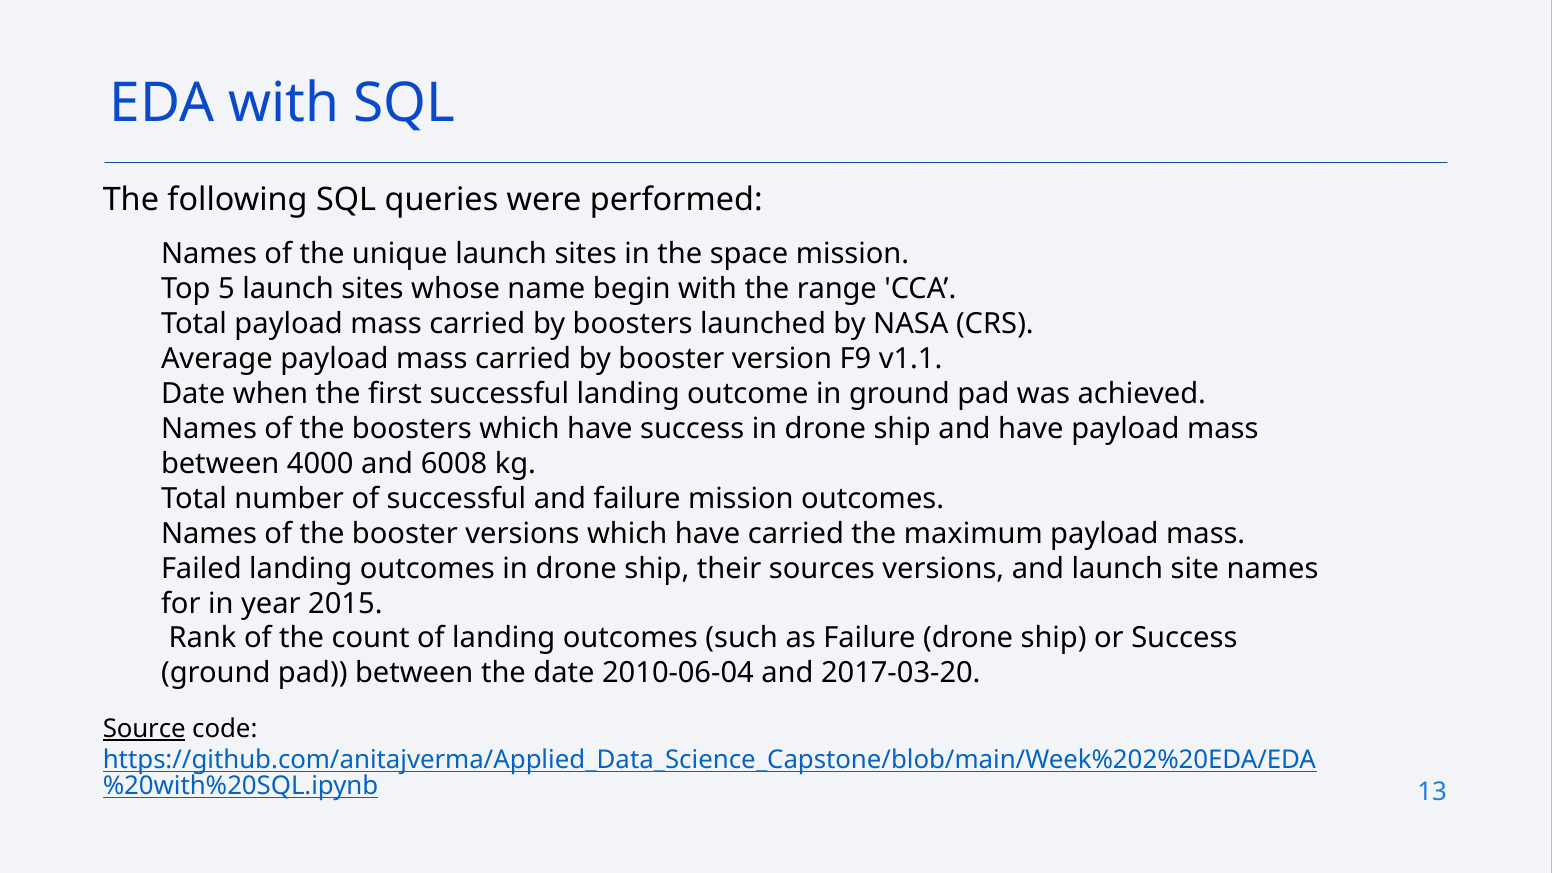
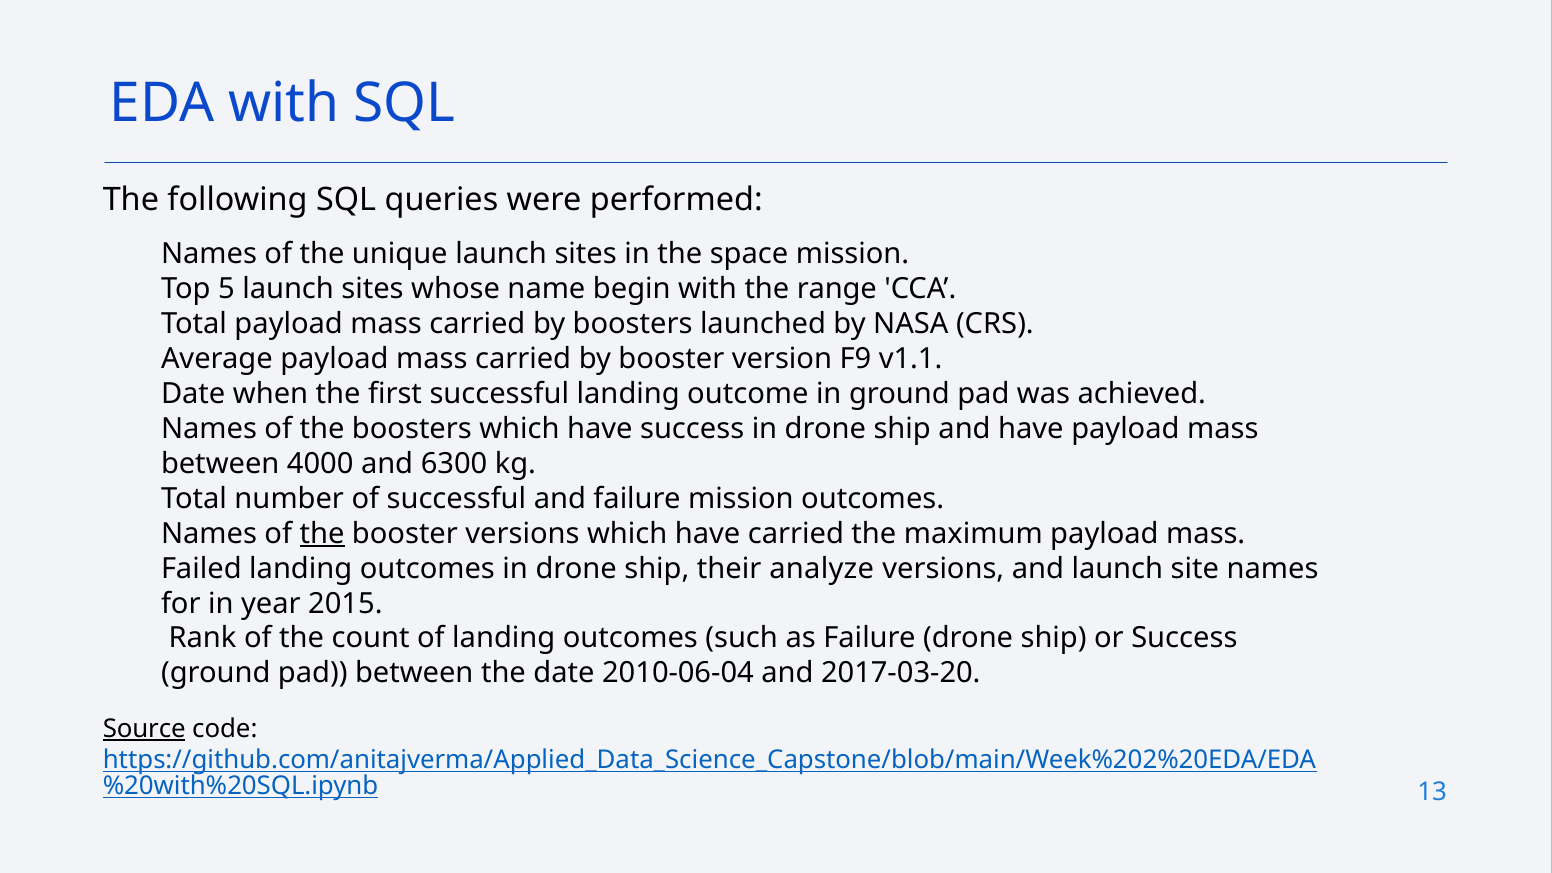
6008: 6008 -> 6300
the at (322, 534) underline: none -> present
sources: sources -> analyze
